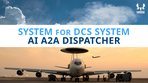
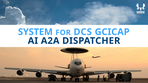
DCS SYSTEM: SYSTEM -> GCICAP
